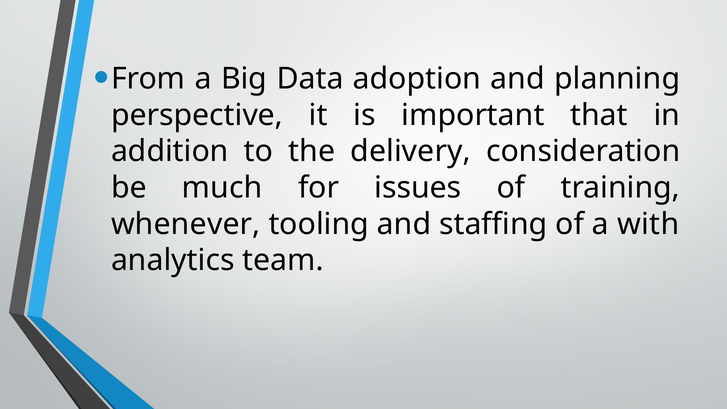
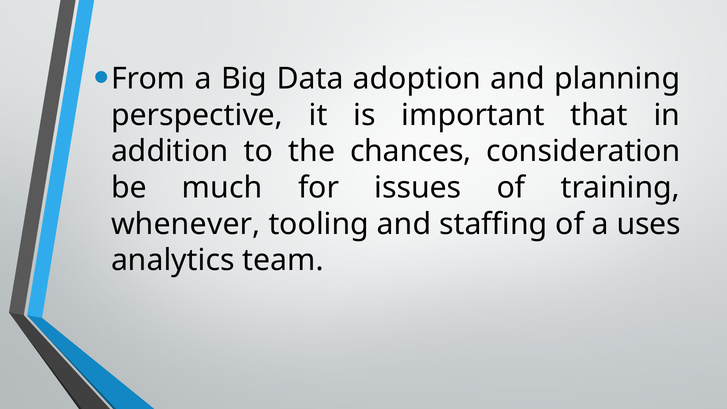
delivery: delivery -> chances
with: with -> uses
